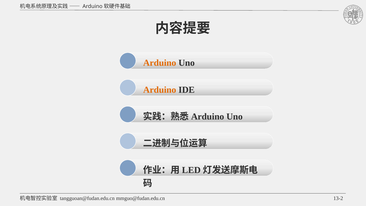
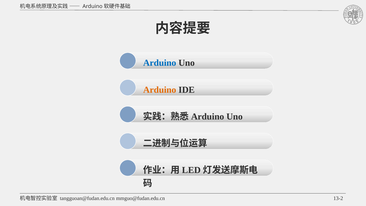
Arduino at (160, 63) colour: orange -> blue
